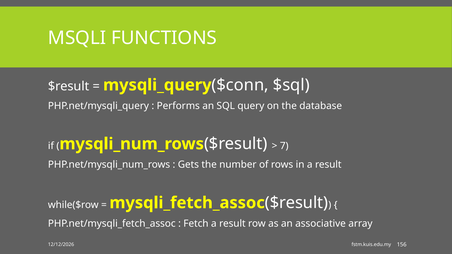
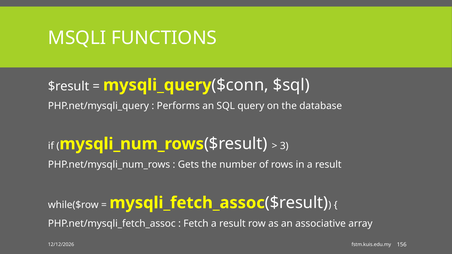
7: 7 -> 3
